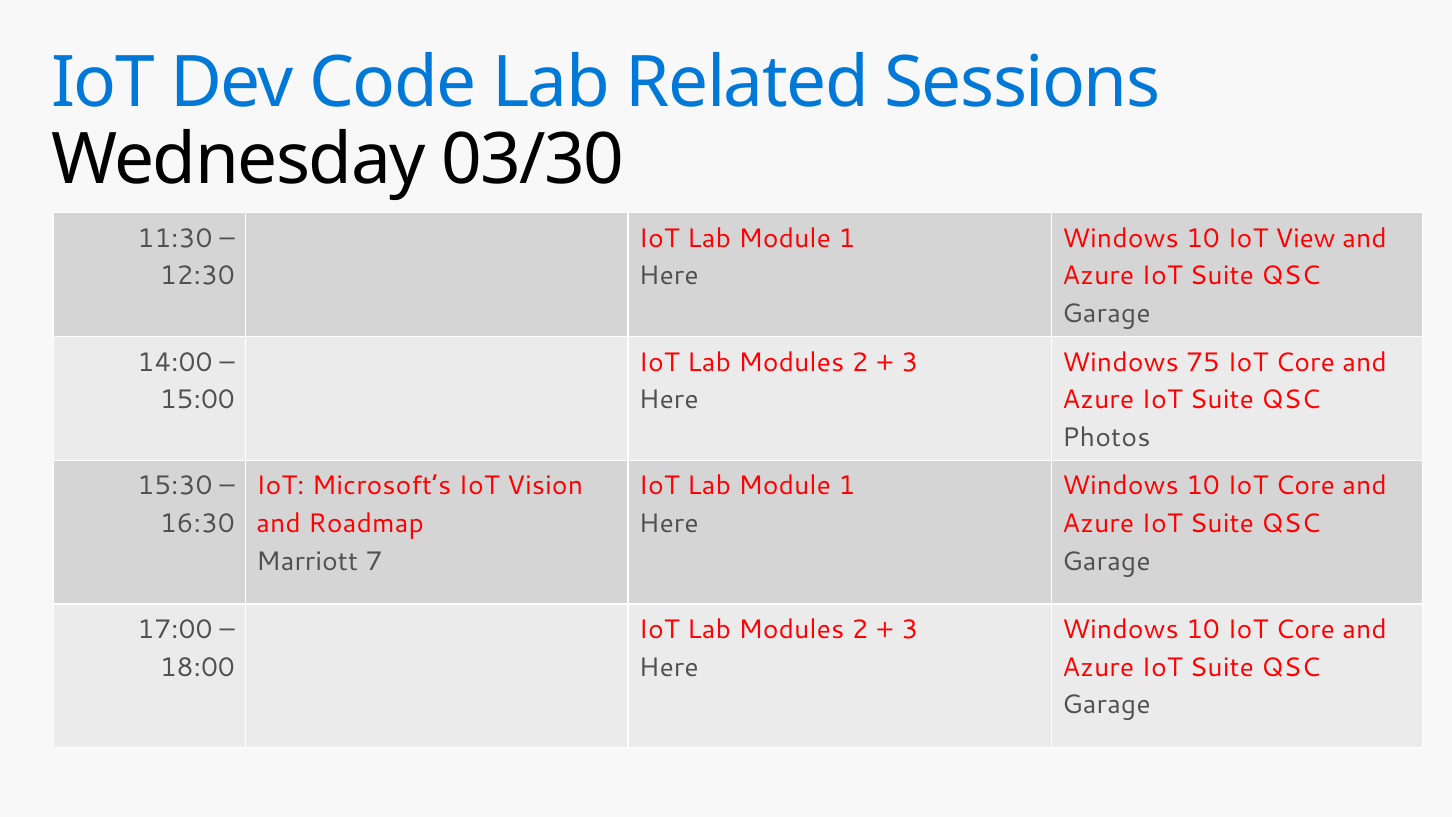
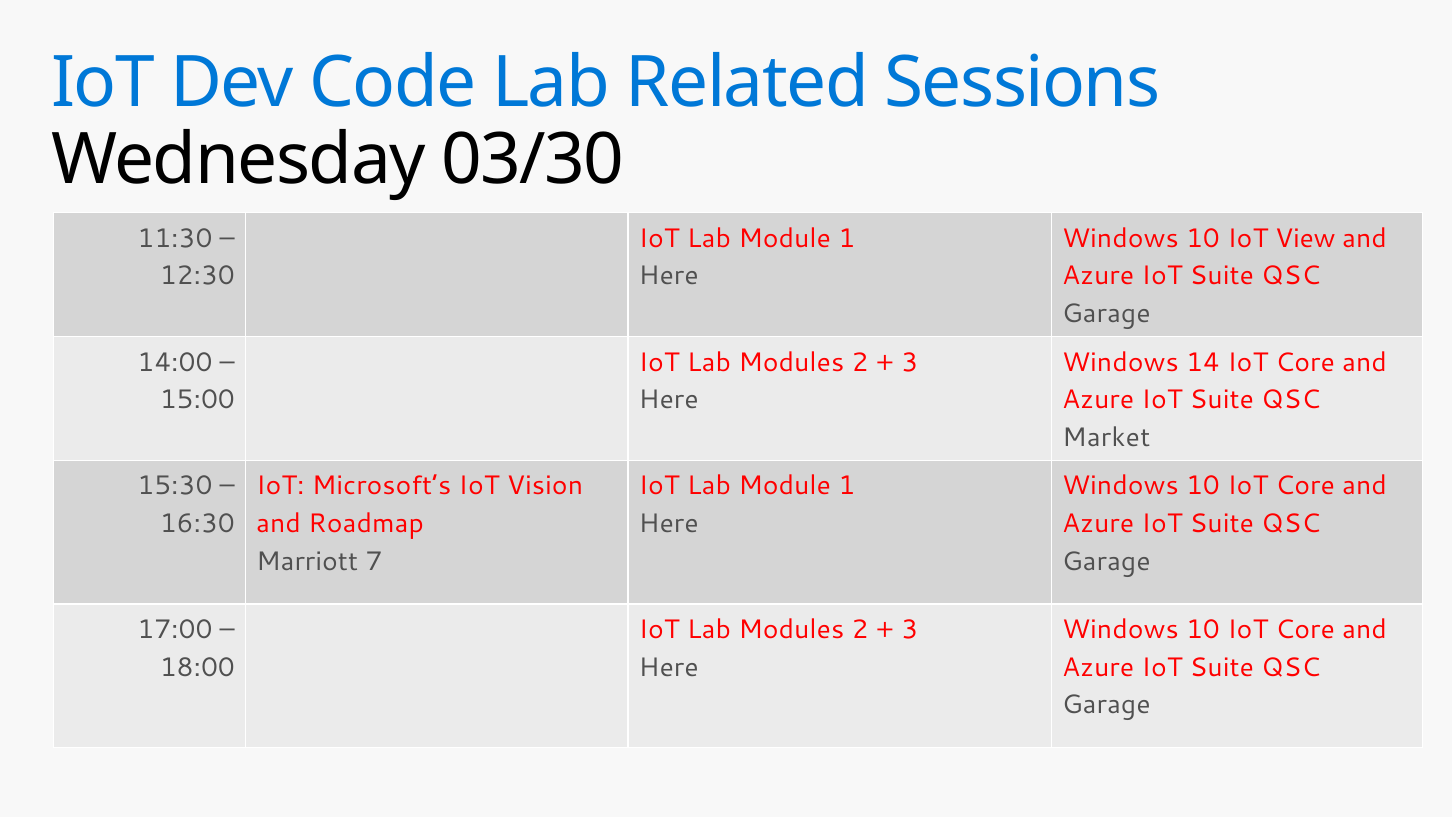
75: 75 -> 14
Photos: Photos -> Market
